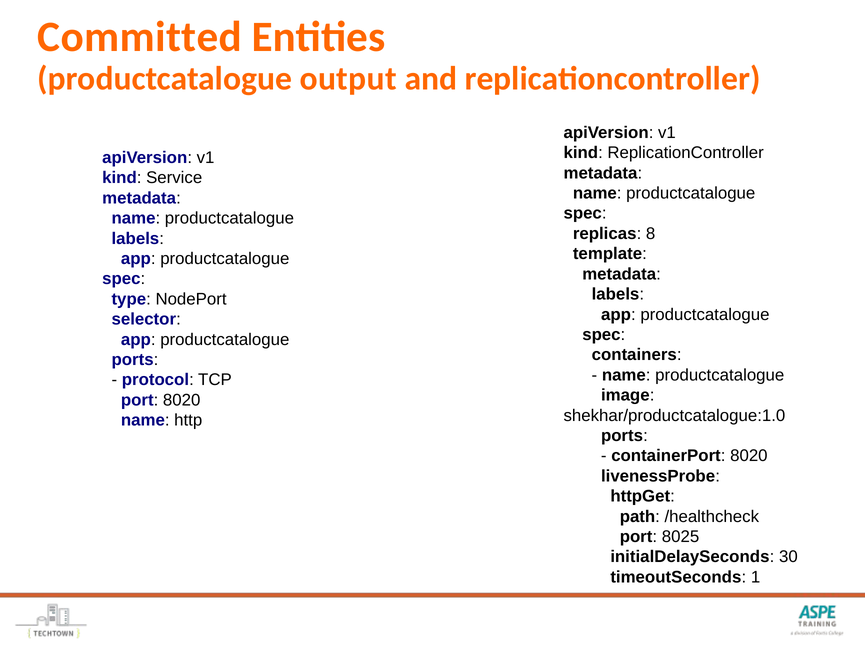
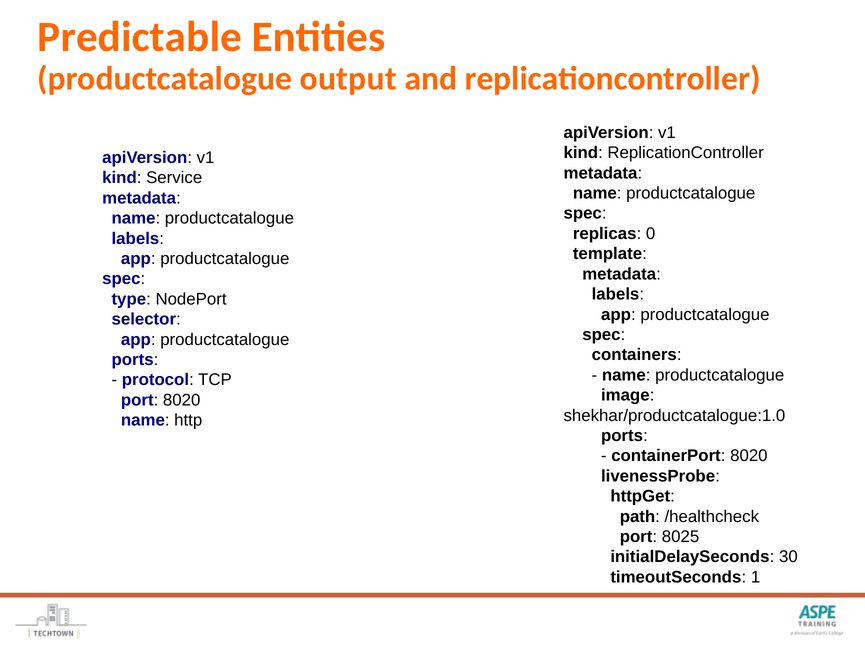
Committed: Committed -> Predictable
8: 8 -> 0
